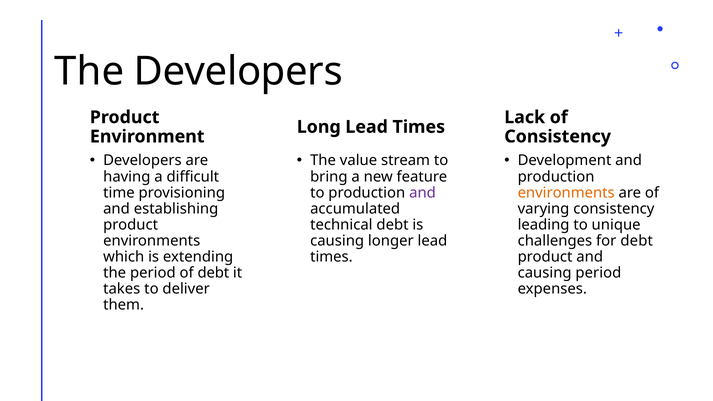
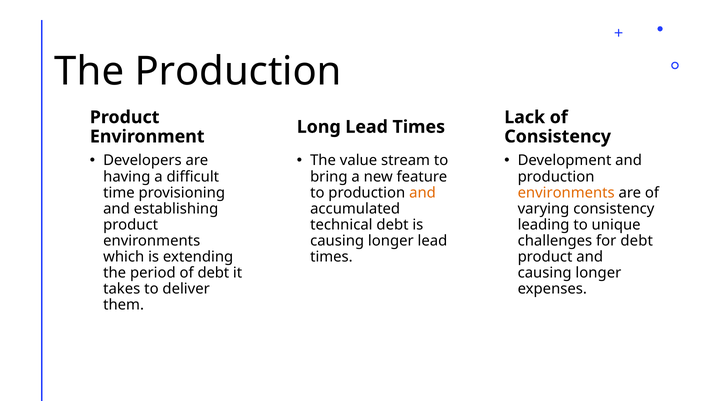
The Developers: Developers -> Production
and at (423, 193) colour: purple -> orange
period at (598, 273): period -> longer
